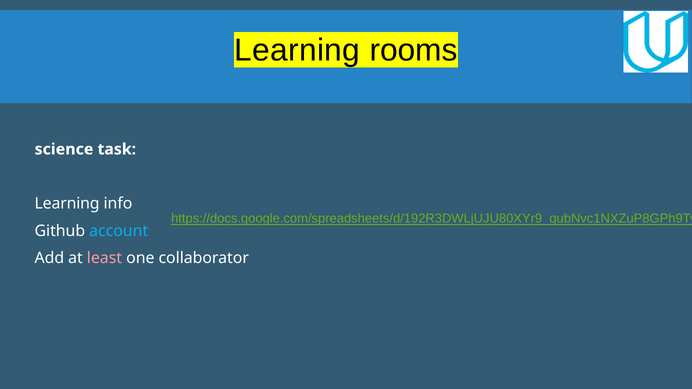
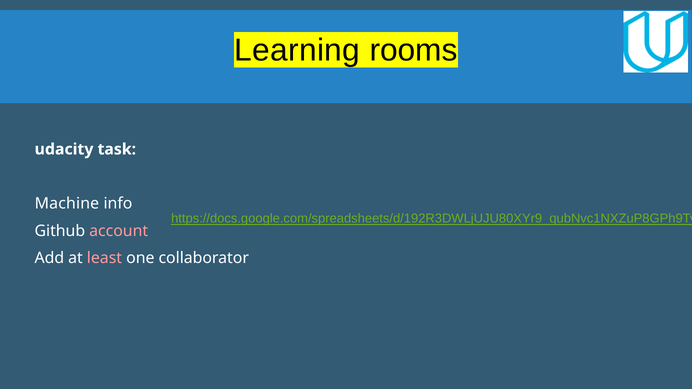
science: science -> udacity
Learning at (67, 204): Learning -> Machine
account colour: light blue -> pink
